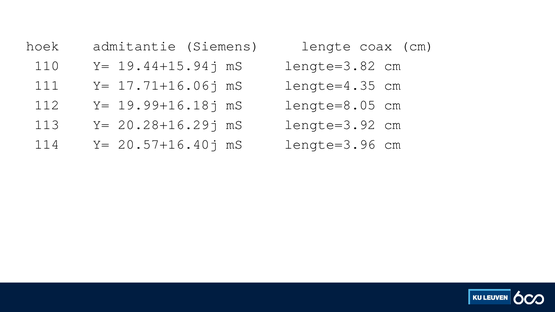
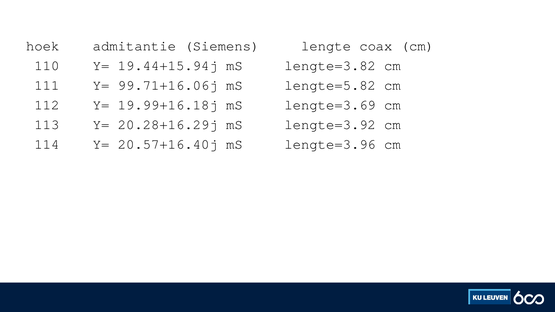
17.71+16.06j: 17.71+16.06j -> 99.71+16.06j
lengte=4.35: lengte=4.35 -> lengte=5.82
lengte=8.05: lengte=8.05 -> lengte=3.69
